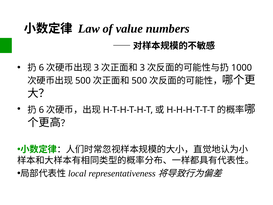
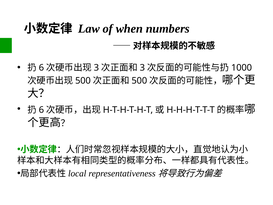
value: value -> when
